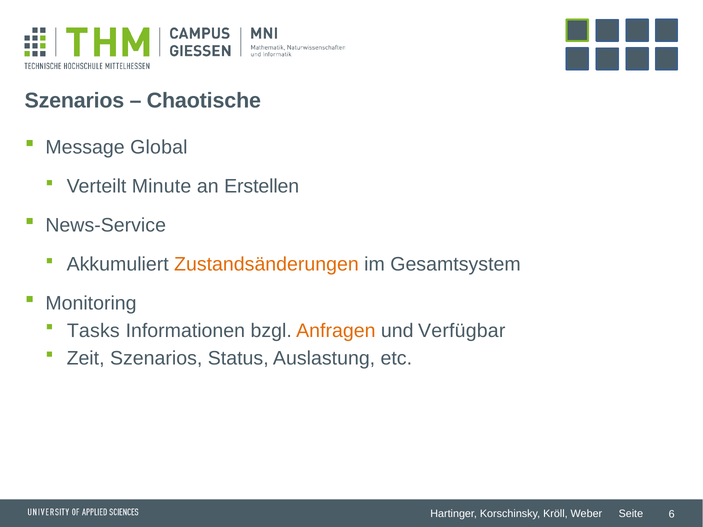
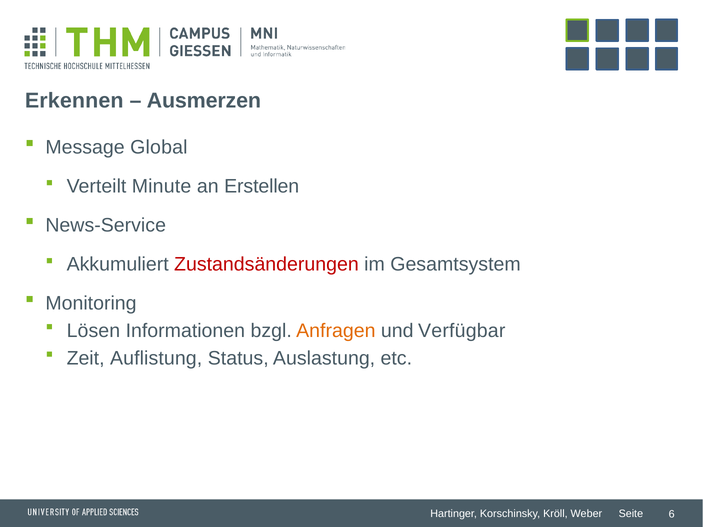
Szenarios at (74, 101): Szenarios -> Erkennen
Chaotische: Chaotische -> Ausmerzen
Zustandsänderungen colour: orange -> red
Tasks: Tasks -> Lösen
Zeit Szenarios: Szenarios -> Auflistung
